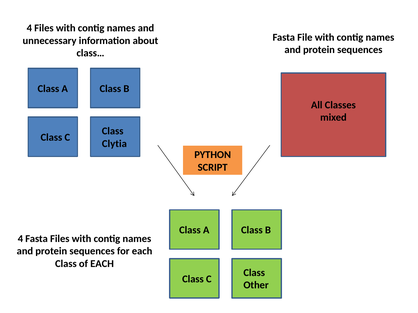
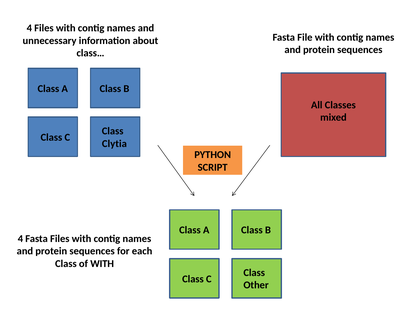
of EACH: EACH -> WITH
